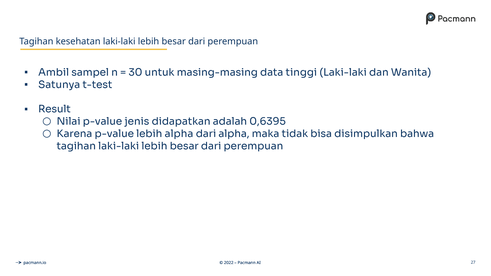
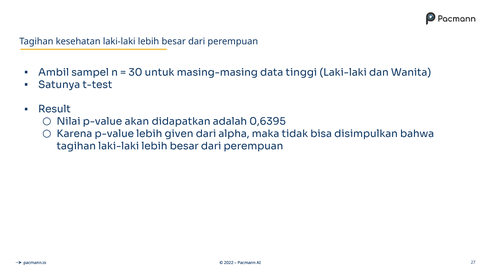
jenis: jenis -> akan
lebih alpha: alpha -> given
